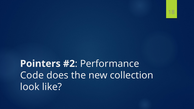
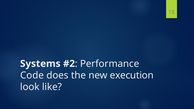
Pointers: Pointers -> Systems
collection: collection -> execution
